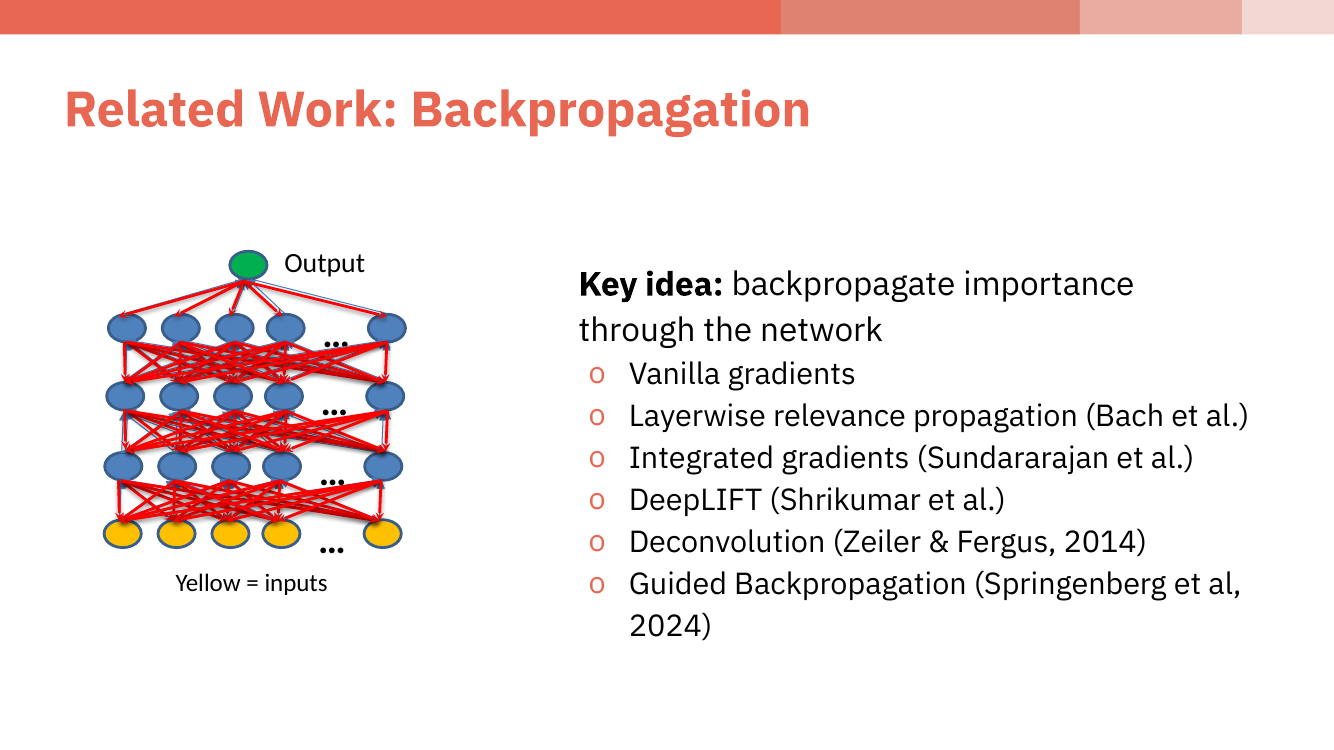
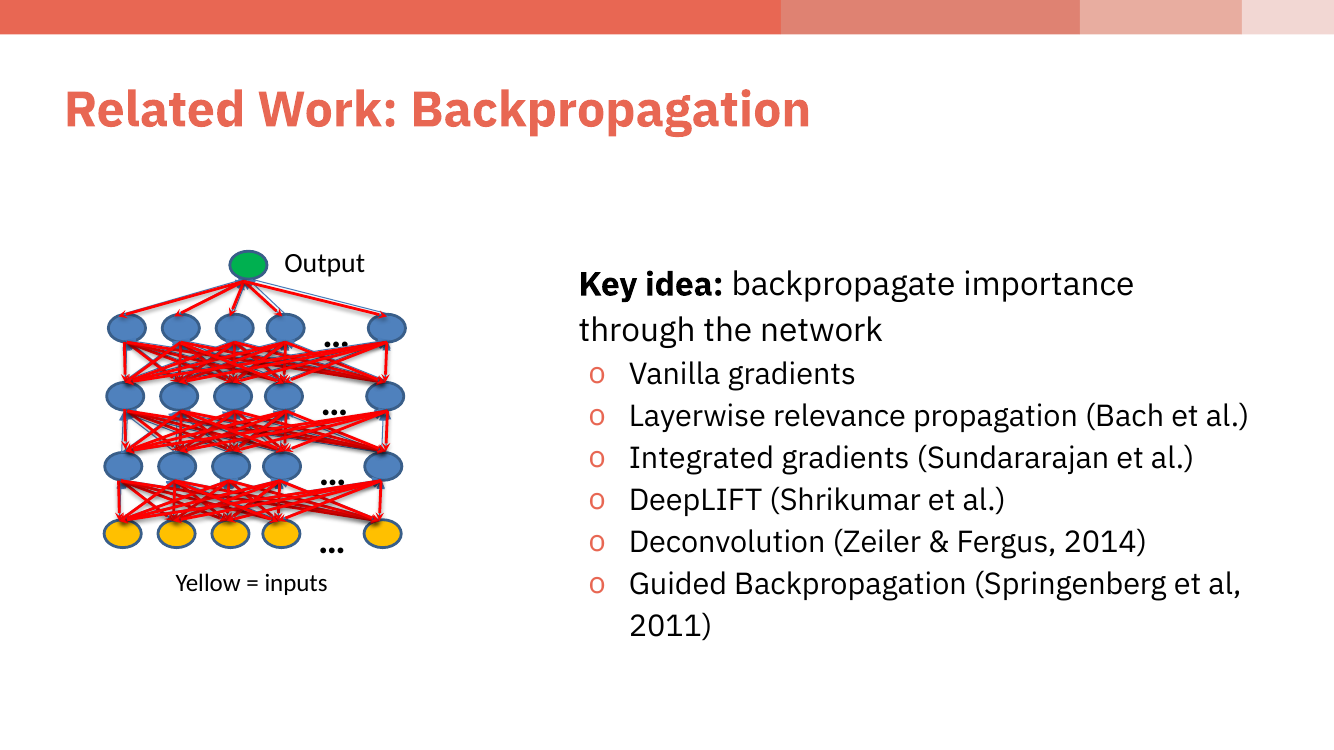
2024: 2024 -> 2011
